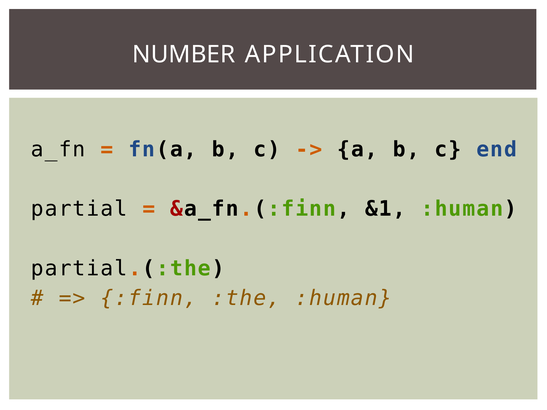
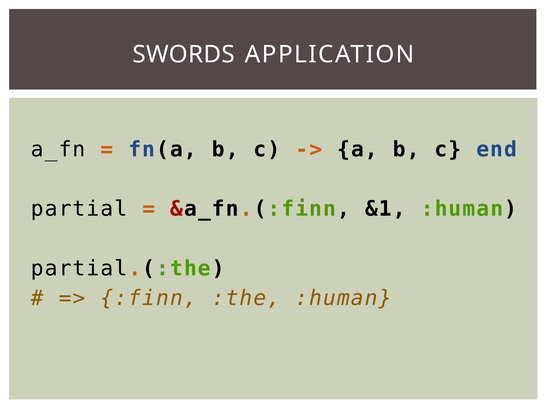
NUMBER: NUMBER -> SWORDS
